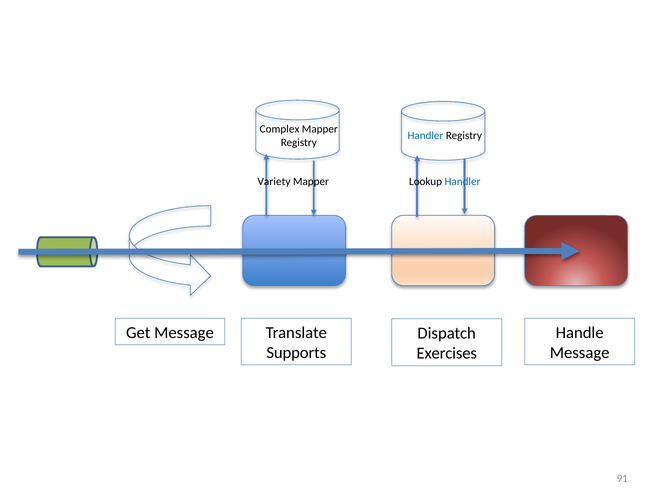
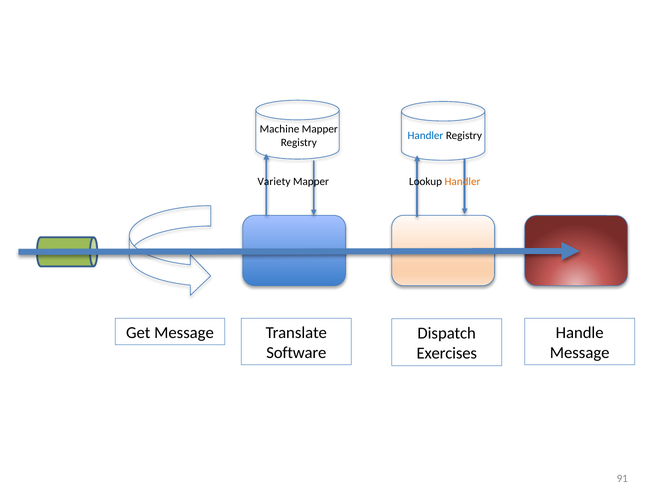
Complex: Complex -> Machine
Handler at (462, 181) colour: blue -> orange
Supports: Supports -> Software
